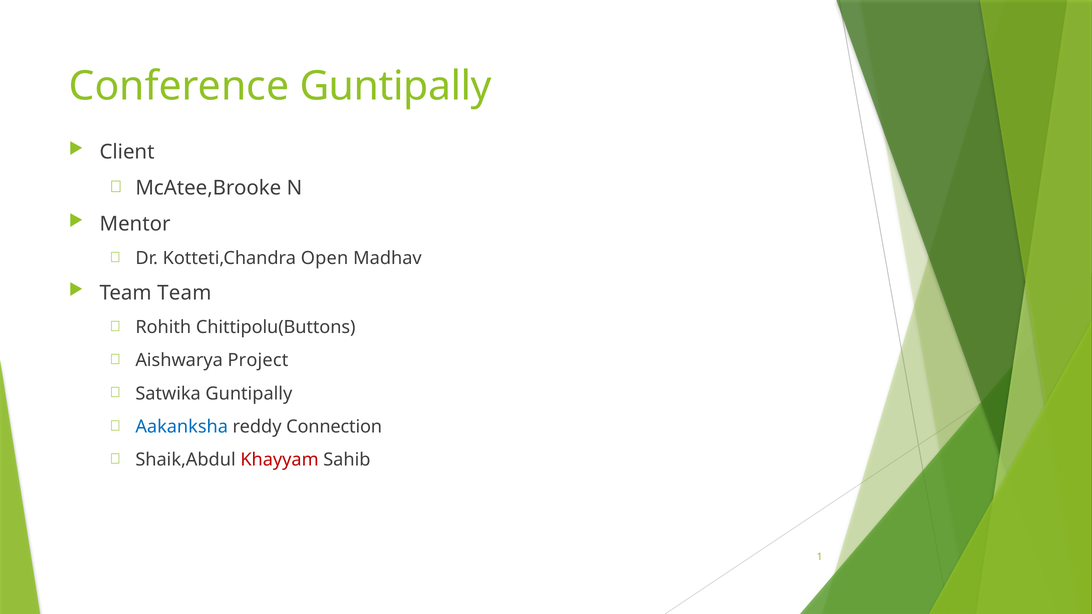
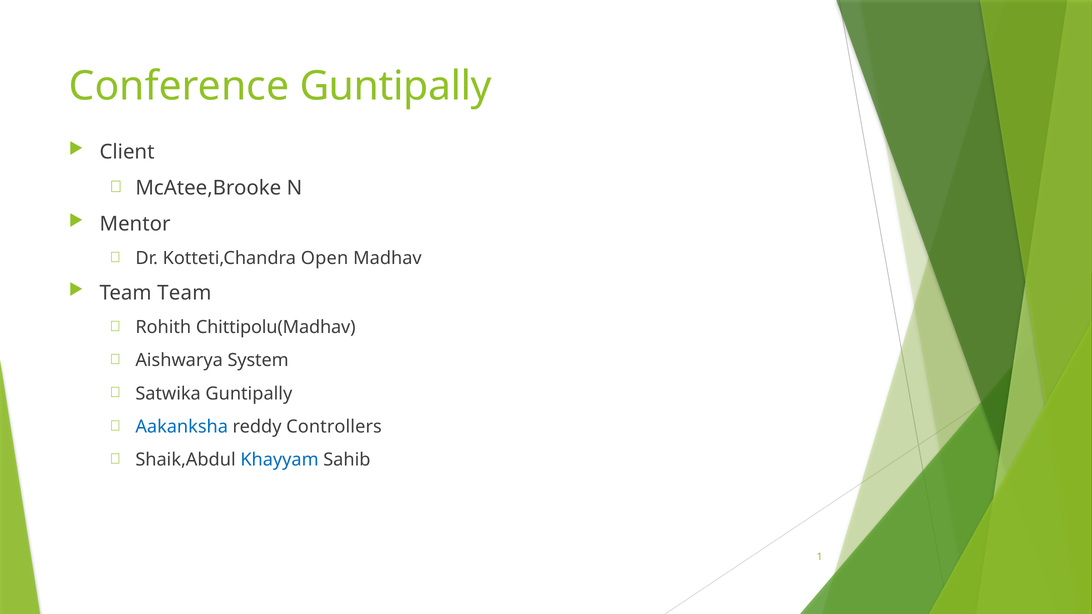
Chittipolu(Buttons: Chittipolu(Buttons -> Chittipolu(Madhav
Project: Project -> System
Connection: Connection -> Controllers
Khayyam colour: red -> blue
